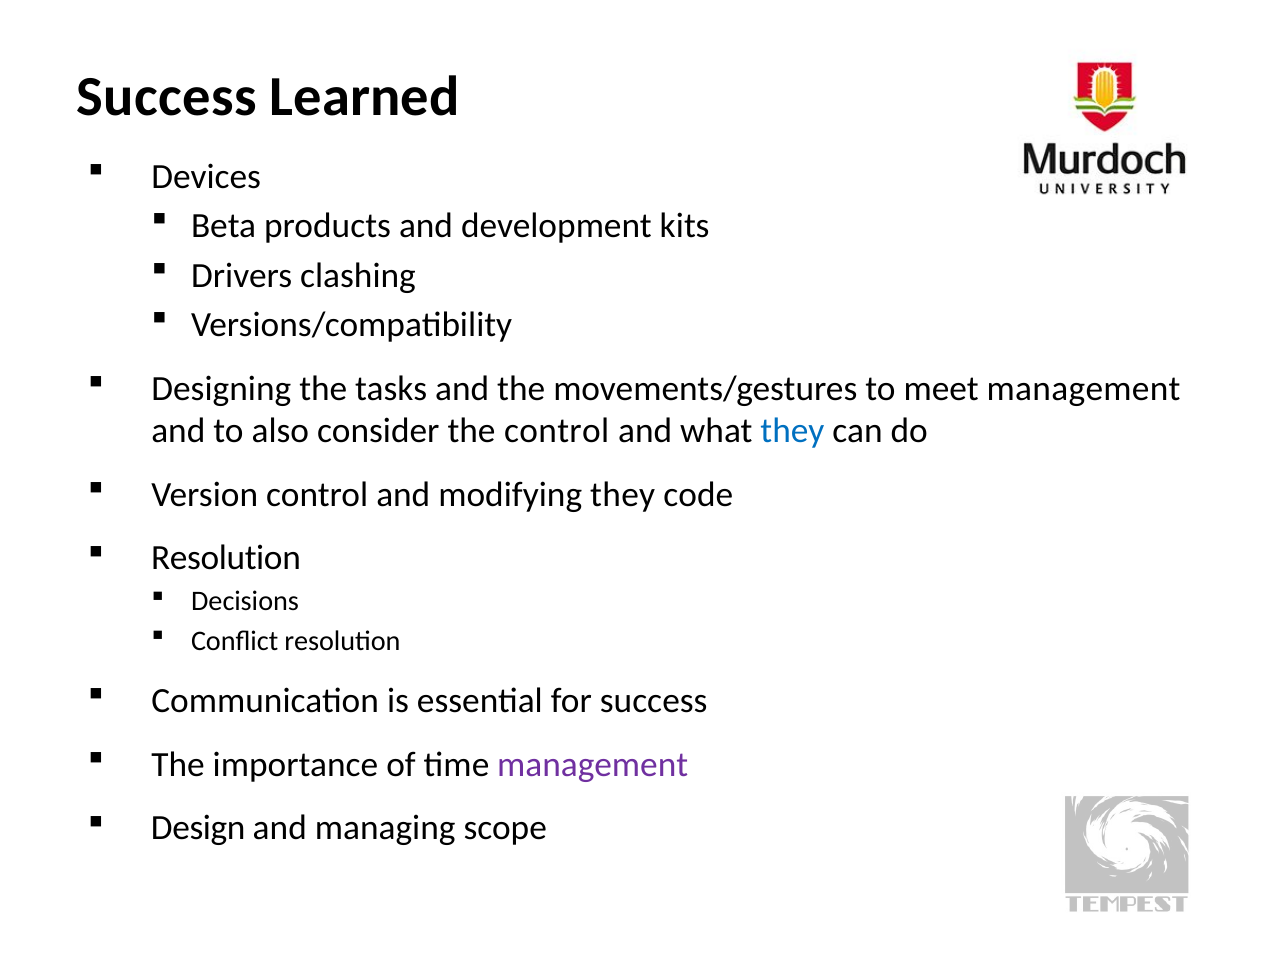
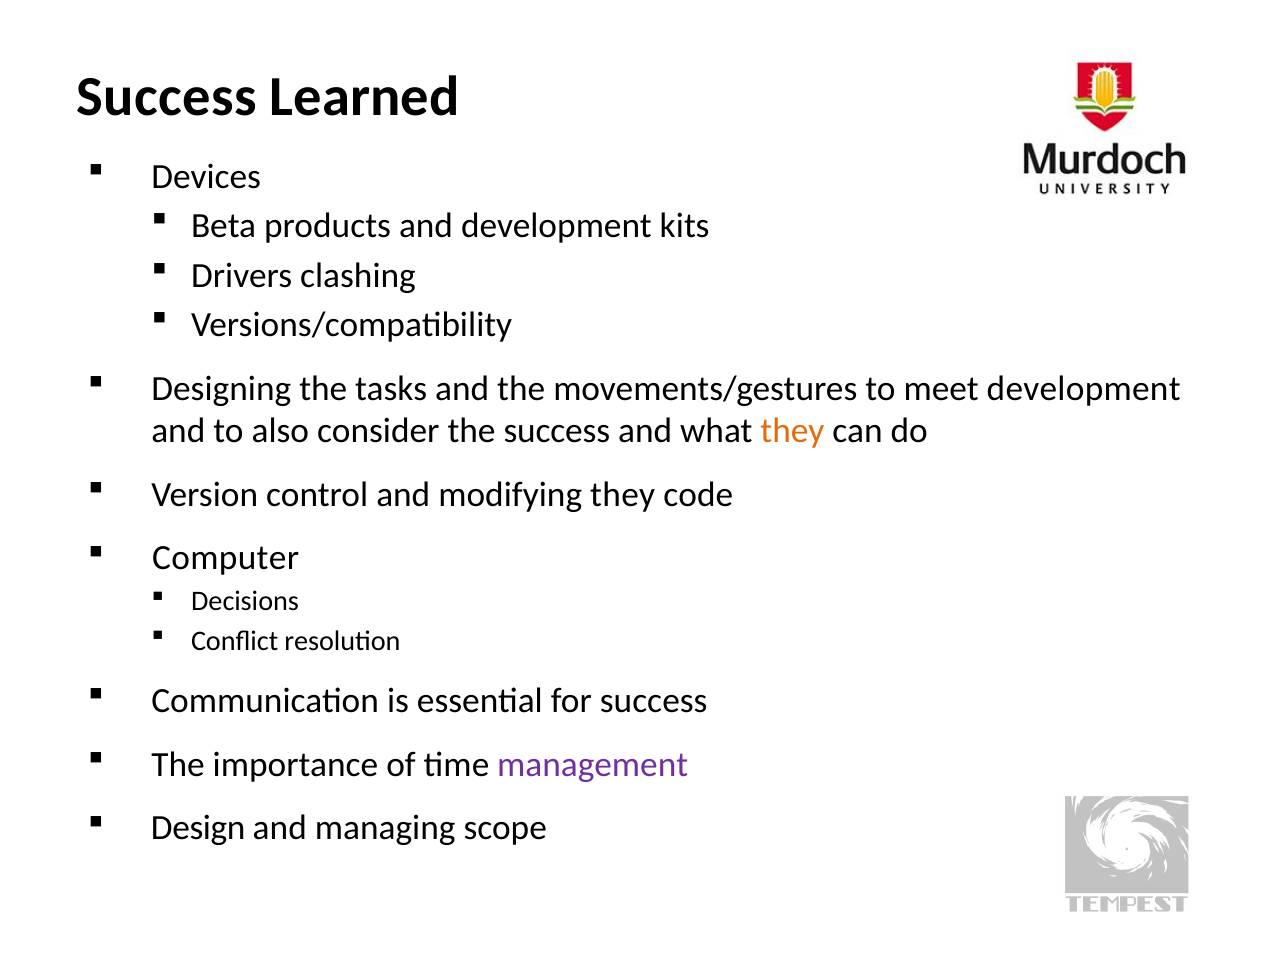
meet management: management -> development
the control: control -> success
they at (792, 431) colour: blue -> orange
Resolution at (226, 558): Resolution -> Computer
